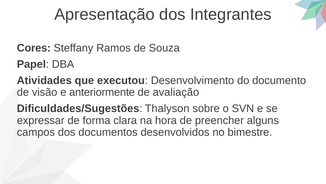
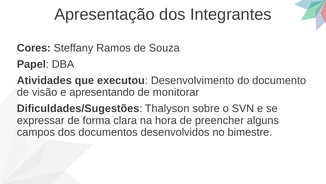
anteriormente: anteriormente -> apresentando
avaliação: avaliação -> monitorar
